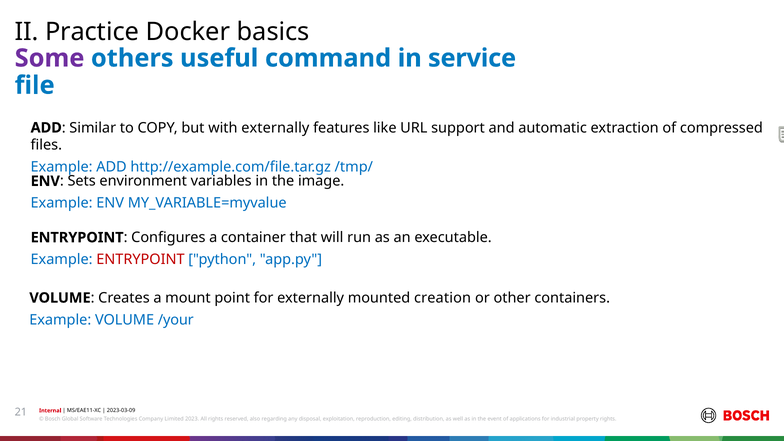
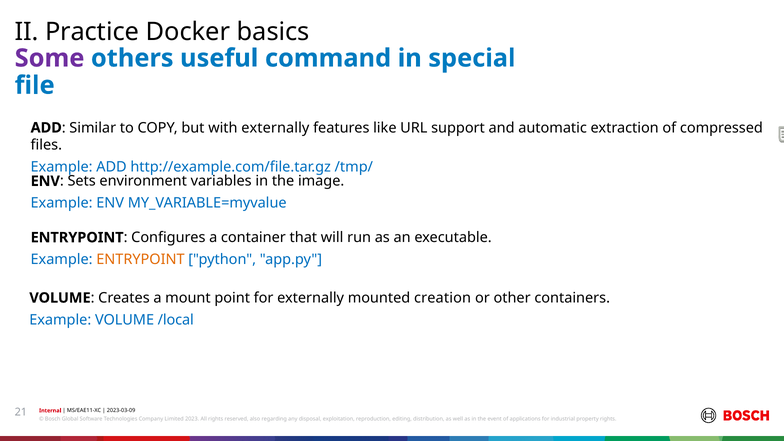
service: service -> special
ENTRYPOINT at (140, 260) colour: red -> orange
/your: /your -> /local
